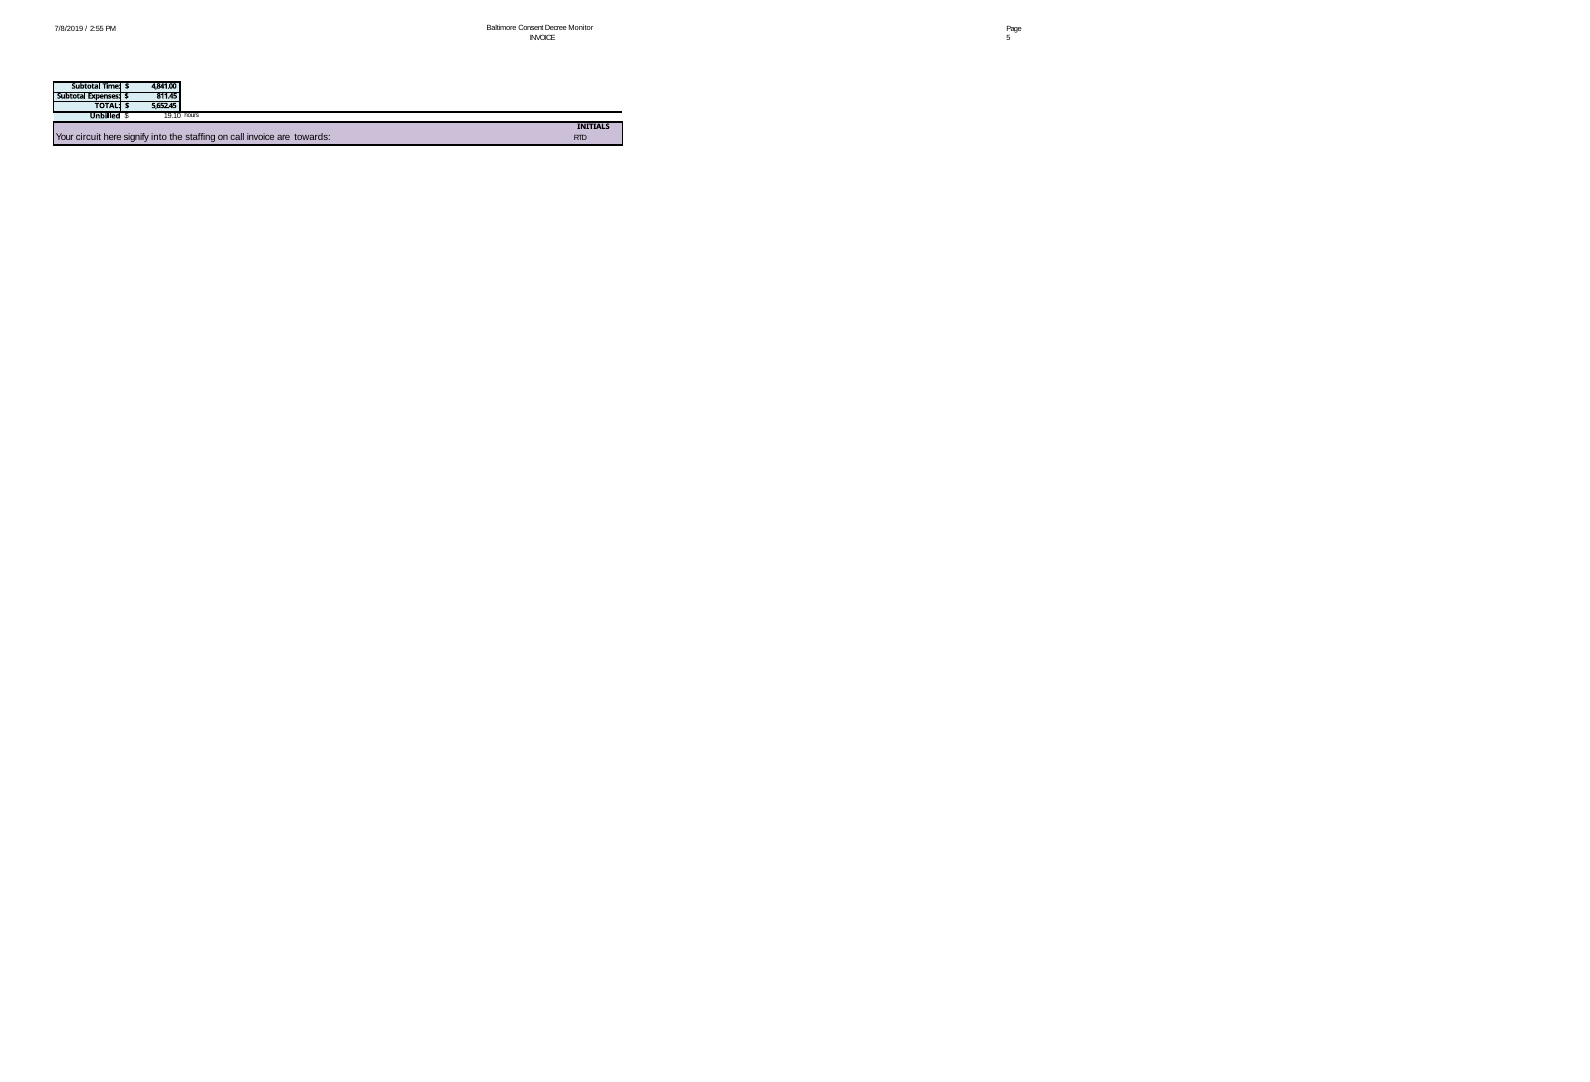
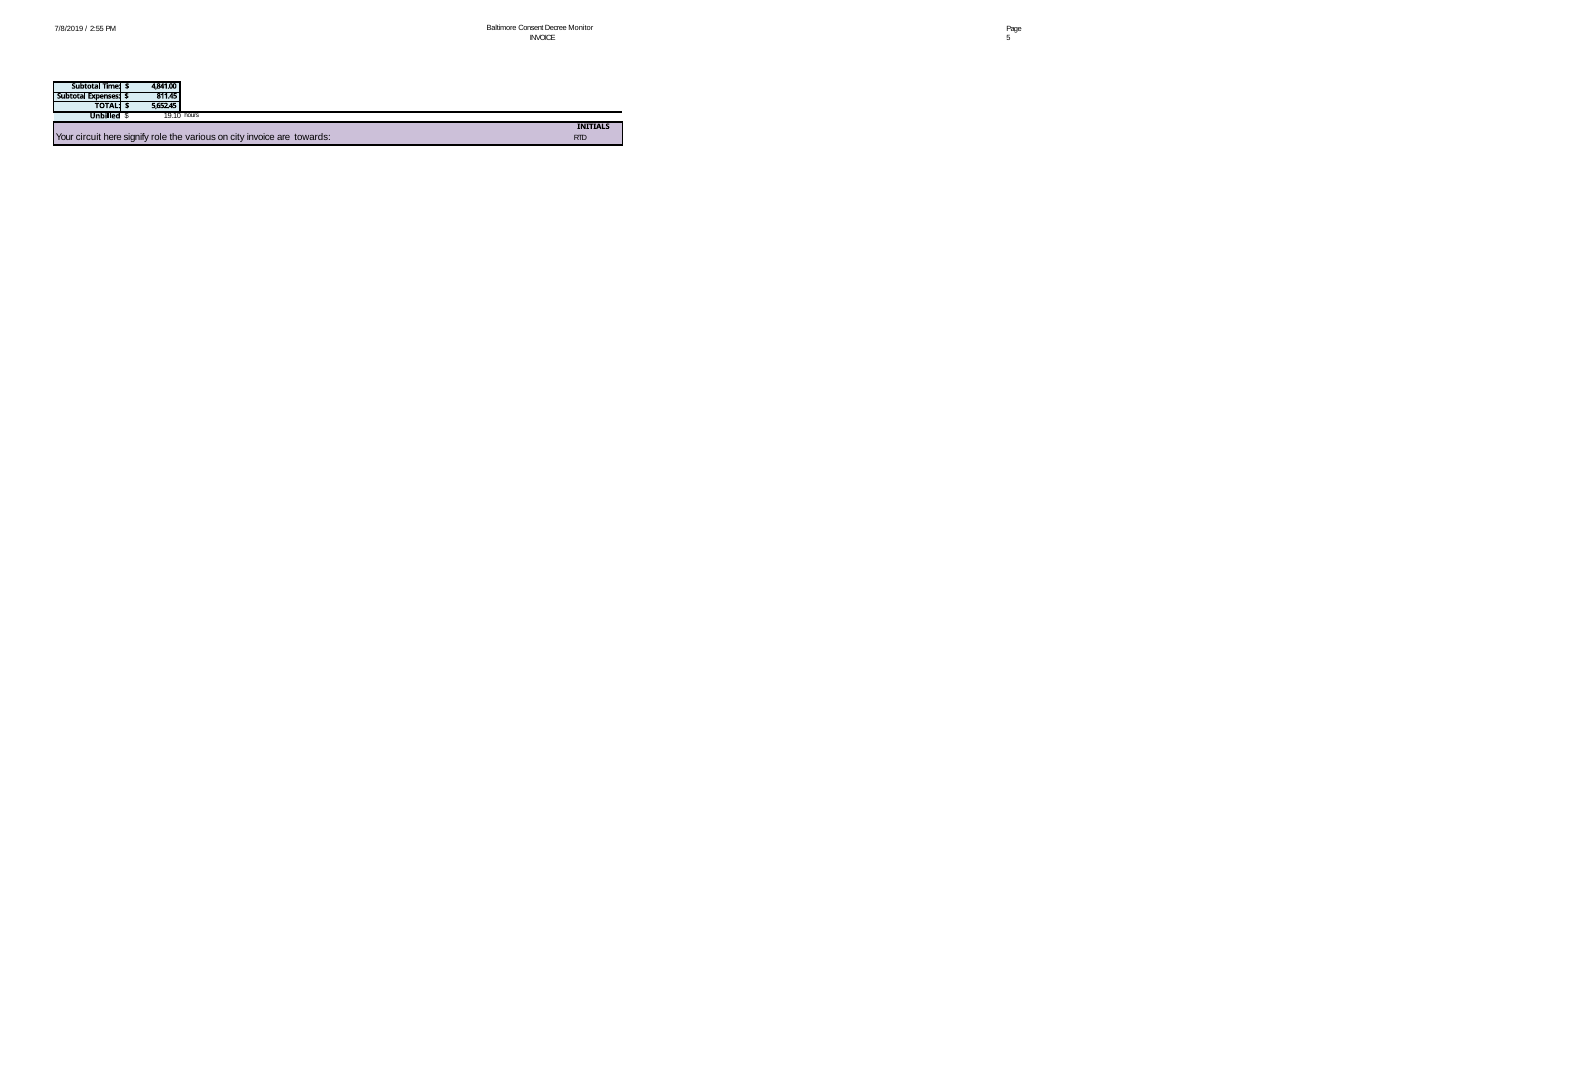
into: into -> role
staffing: staffing -> various
call: call -> city
